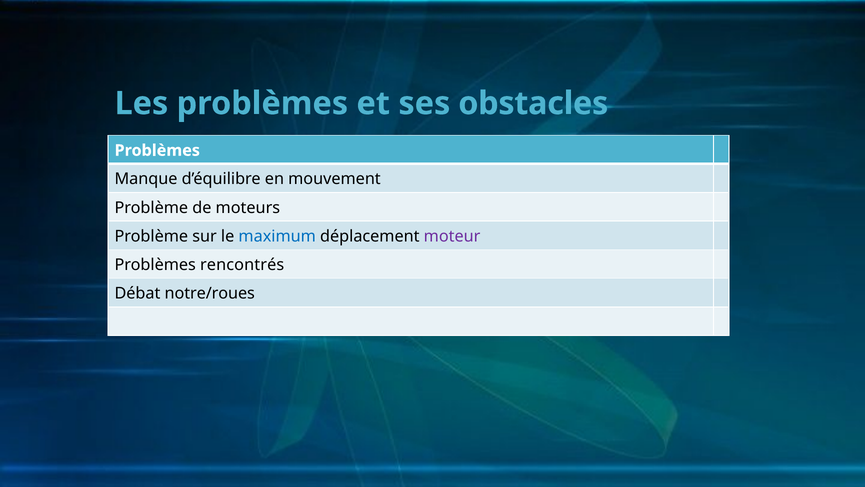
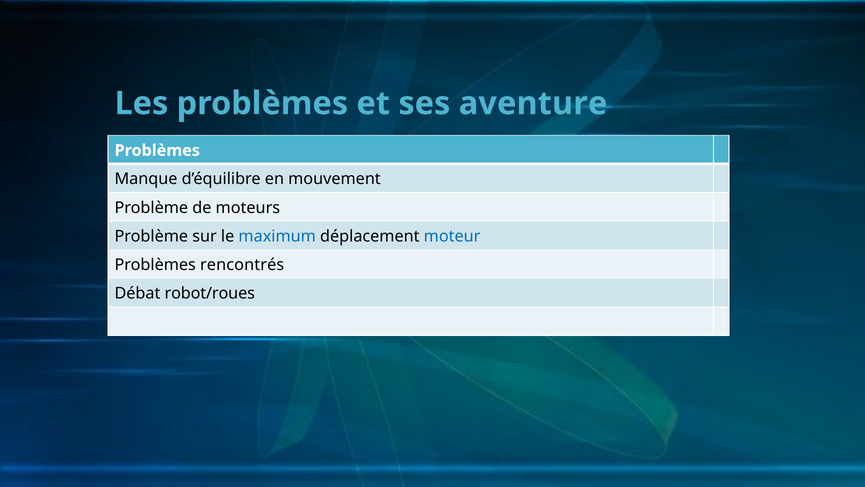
obstacles: obstacles -> aventure
moteur colour: purple -> blue
notre/roues: notre/roues -> robot/roues
